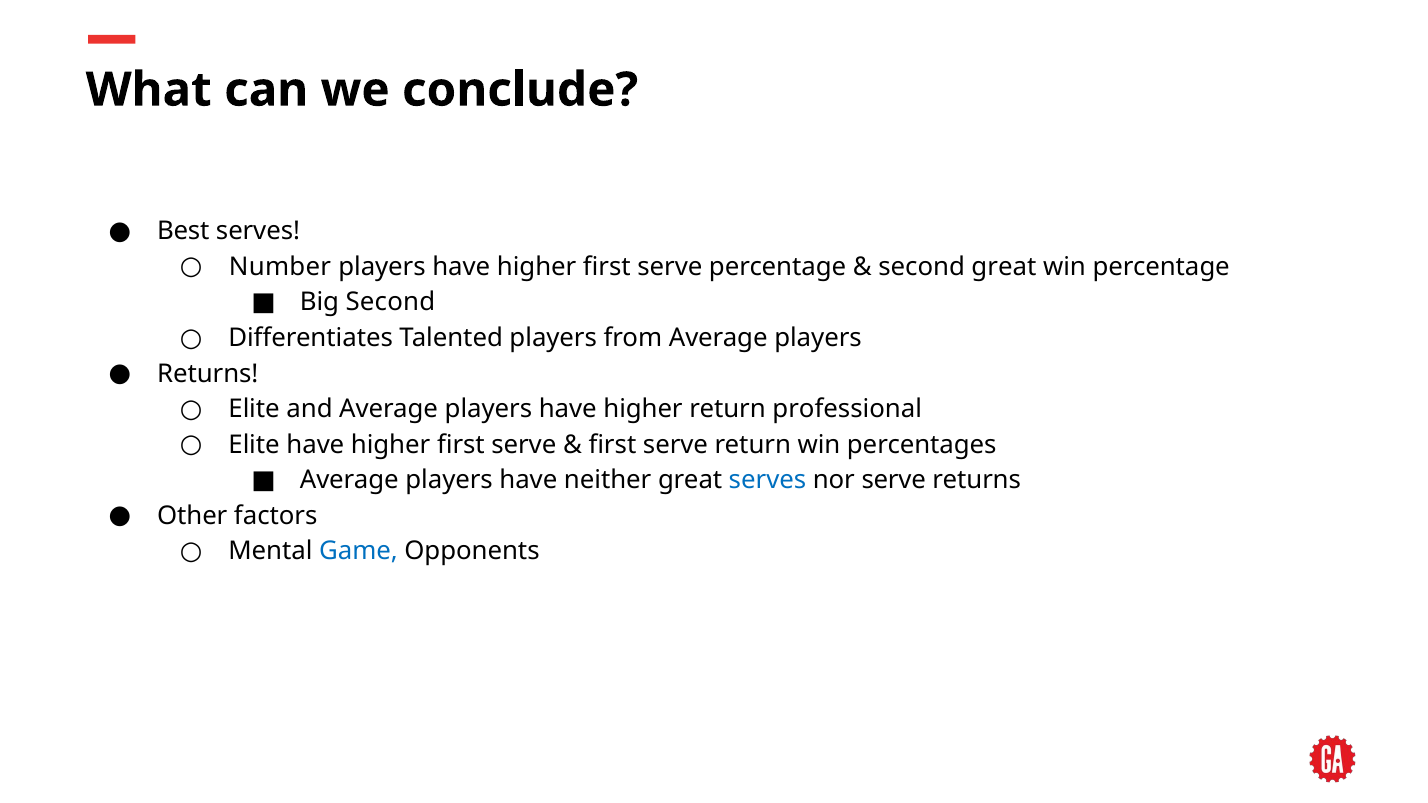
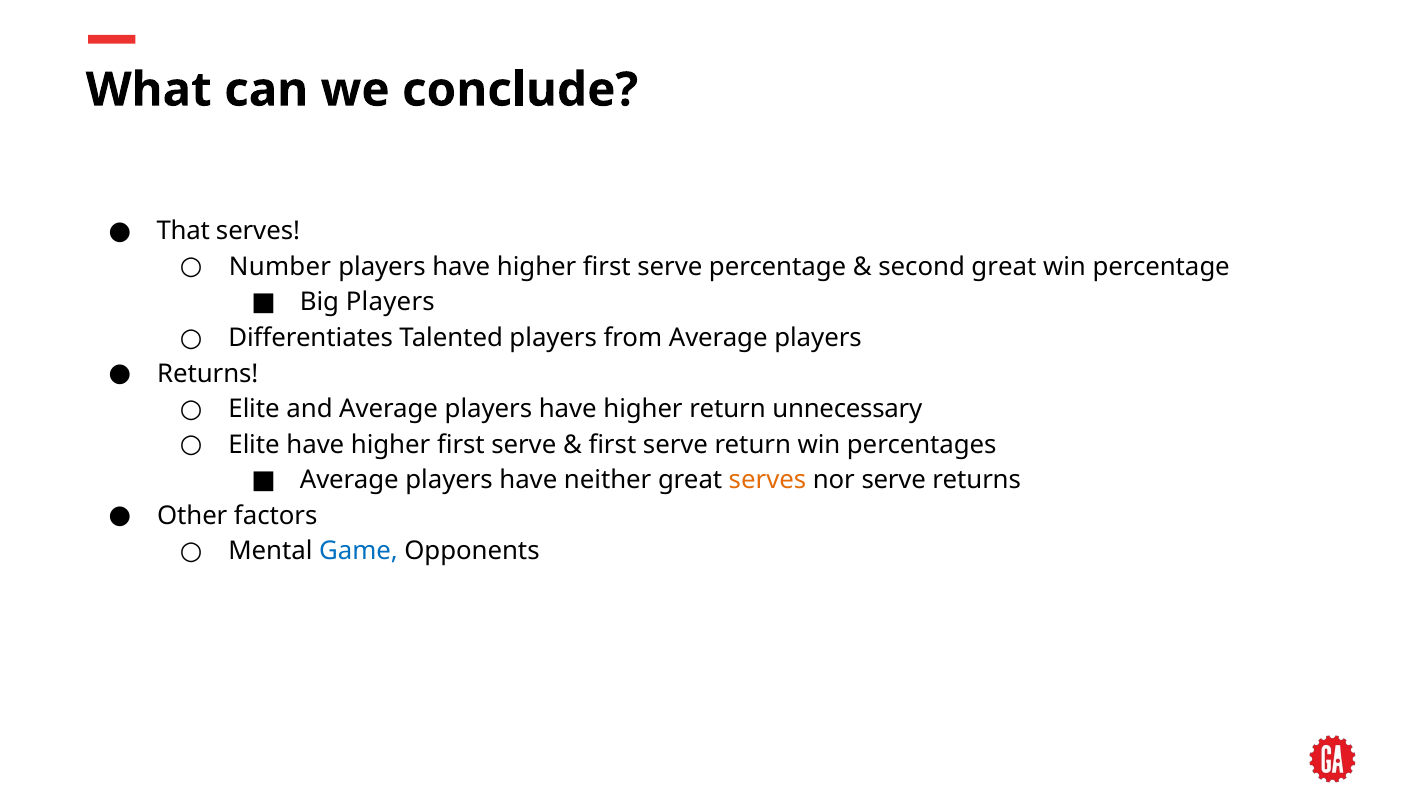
Best: Best -> That
Big Second: Second -> Players
professional: professional -> unnecessary
serves at (768, 480) colour: blue -> orange
